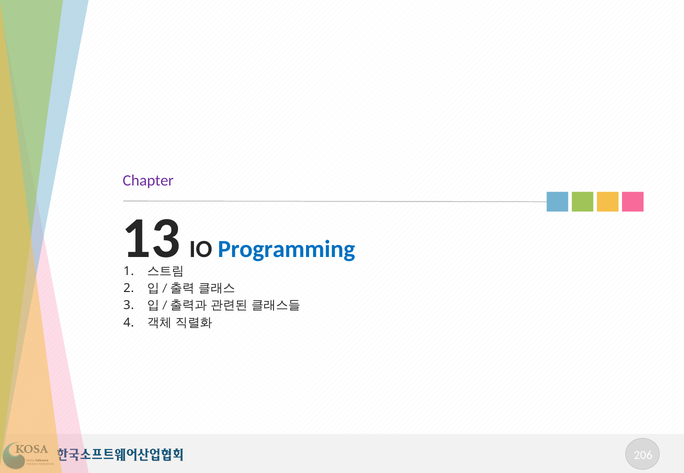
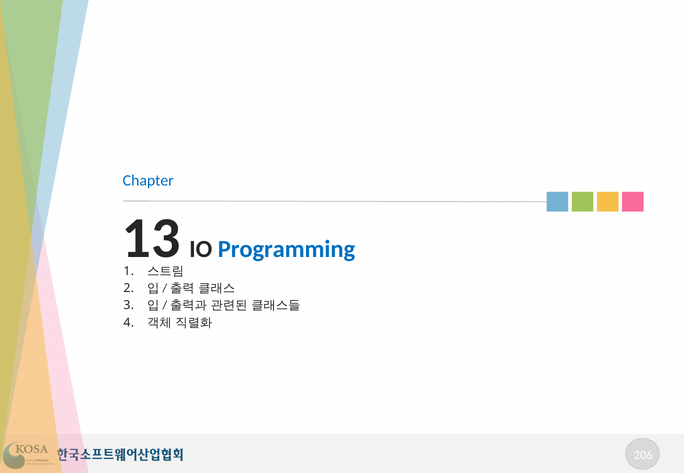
Chapter colour: purple -> blue
